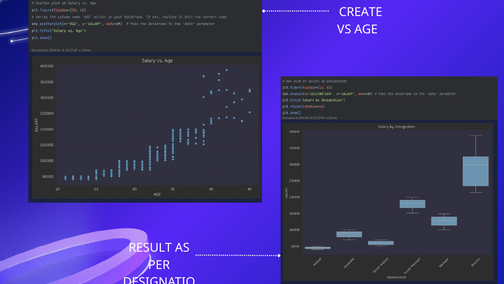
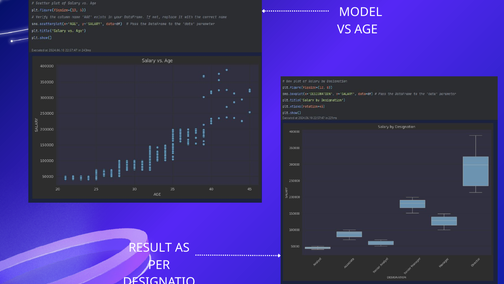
CREATE: CREATE -> MODEL
